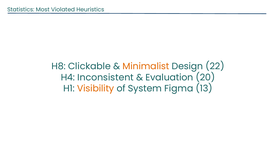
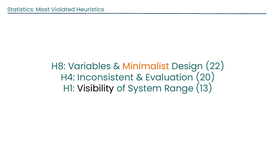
Clickable: Clickable -> Variables
Visibility colour: orange -> black
Figma: Figma -> Range
